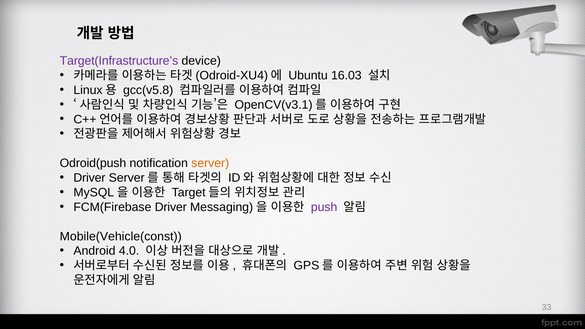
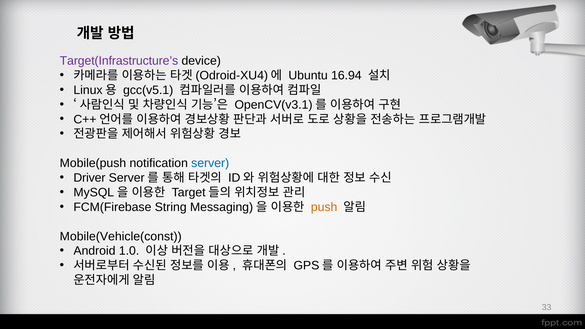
16.03: 16.03 -> 16.94
gcc(v5.8: gcc(v5.8 -> gcc(v5.1
Odroid(push: Odroid(push -> Mobile(push
server colour: orange -> blue
FCM(Firebase Driver: Driver -> String
push colour: purple -> orange
4.0: 4.0 -> 1.0
